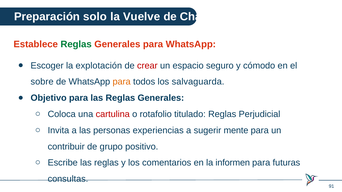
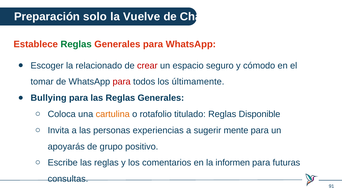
explotación: explotación -> relacionado
sobre: sobre -> tomar
para at (122, 82) colour: orange -> red
salvaguarda: salvaguarda -> últimamente
Objetivo: Objetivo -> Bullying
cartulina colour: red -> orange
Perjudicial: Perjudicial -> Disponible
contribuir: contribuir -> apoyarás
